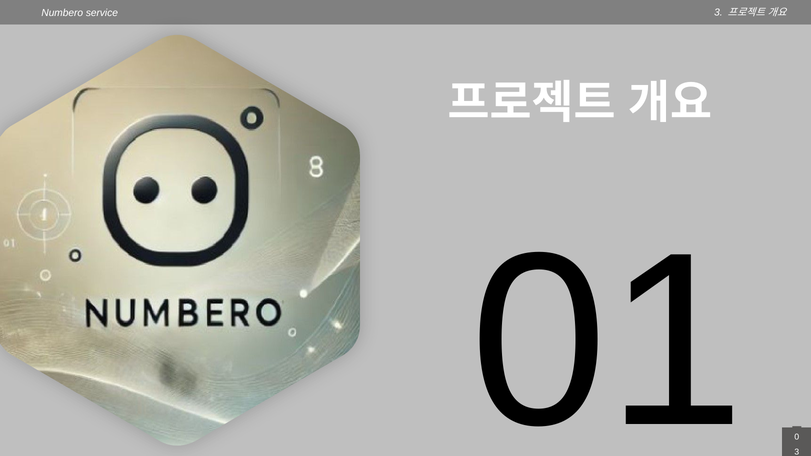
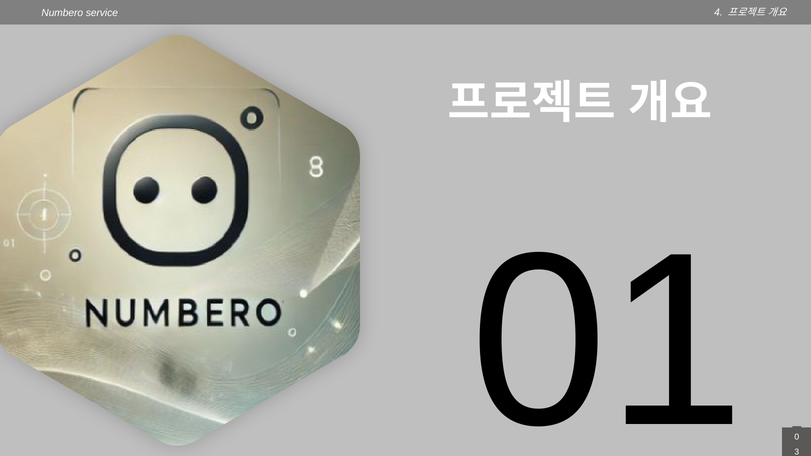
3 at (718, 12): 3 -> 4
